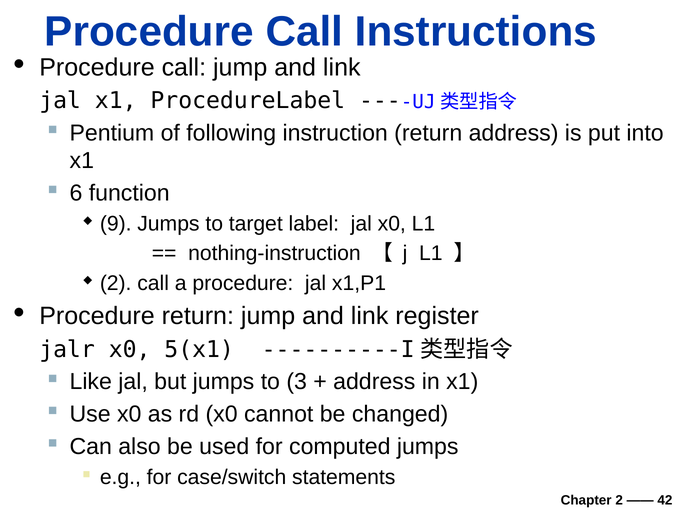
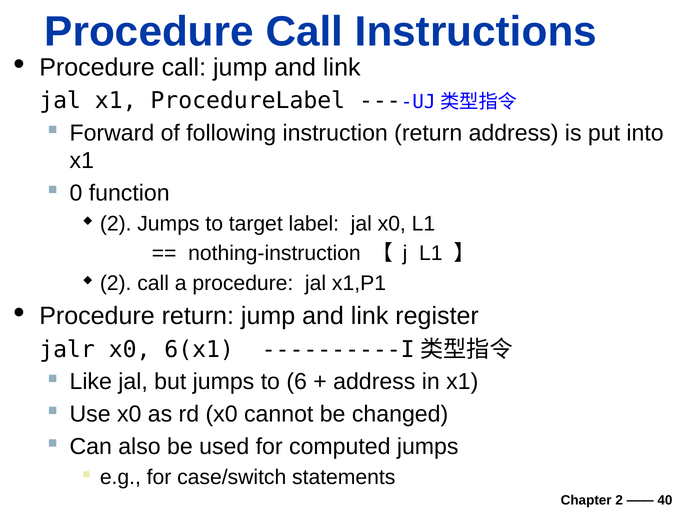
Pentium: Pentium -> Forward
6: 6 -> 0
9 at (116, 224): 9 -> 2
5(x1: 5(x1 -> 6(x1
3: 3 -> 6
42: 42 -> 40
